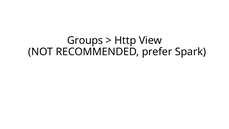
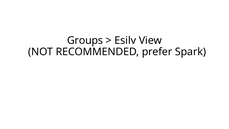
Http: Http -> Esilv
